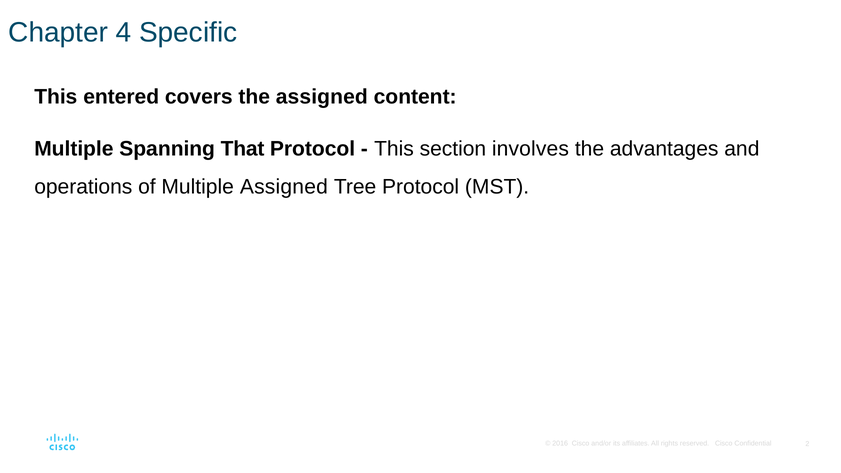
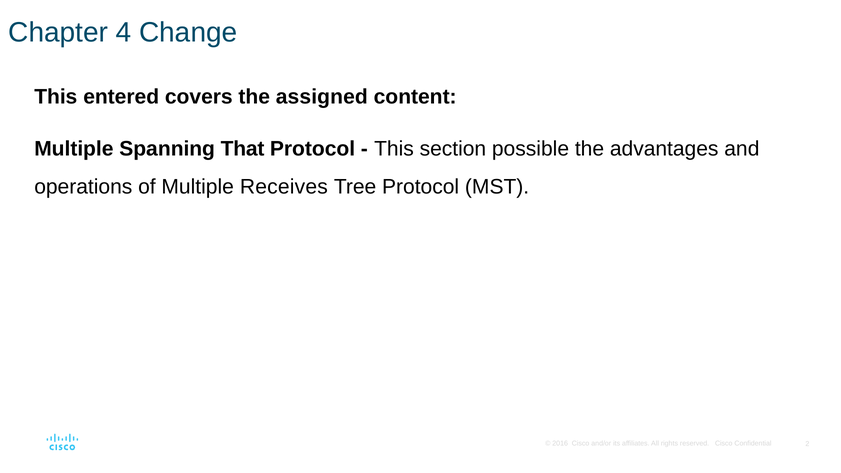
Specific: Specific -> Change
involves: involves -> possible
Multiple Assigned: Assigned -> Receives
